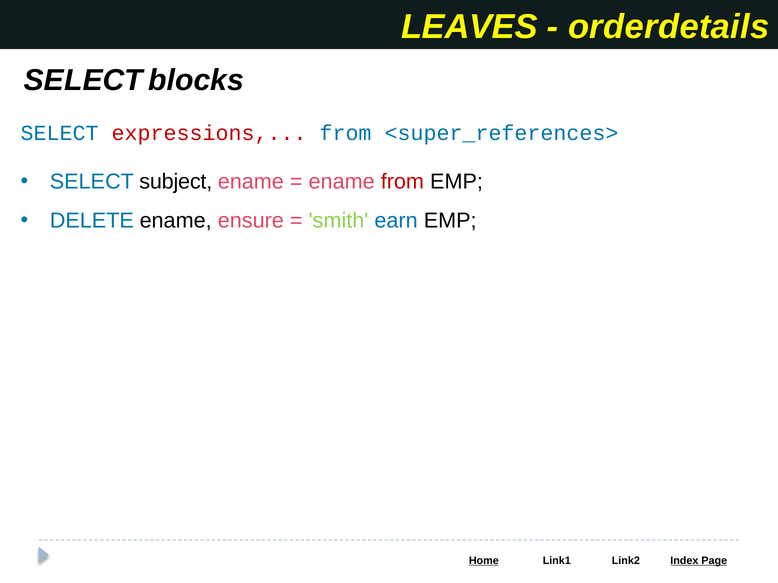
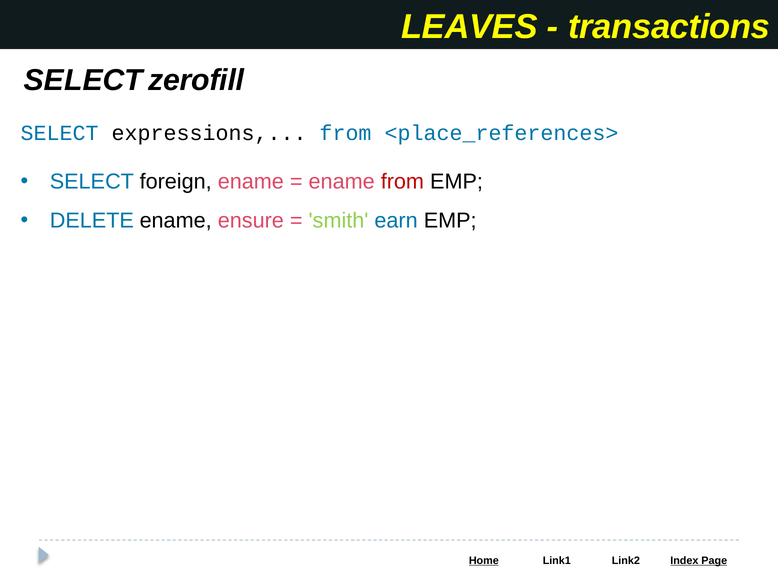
orderdetails: orderdetails -> transactions
blocks: blocks -> zerofill
expressions colour: red -> black
<super_references>: <super_references> -> <place_references>
subject: subject -> foreign
